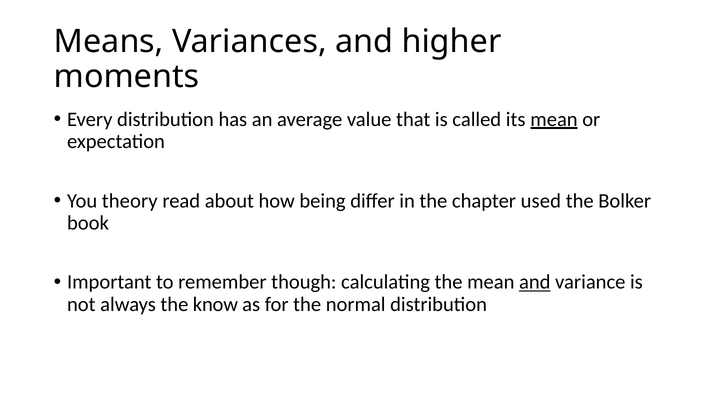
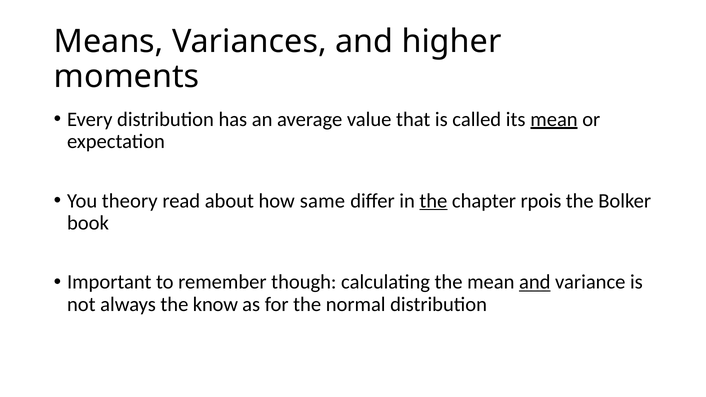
being: being -> same
the at (433, 201) underline: none -> present
used: used -> rpois
